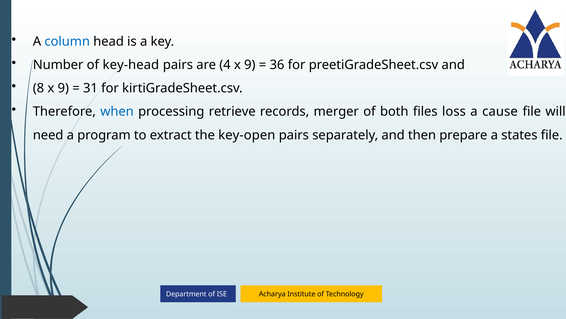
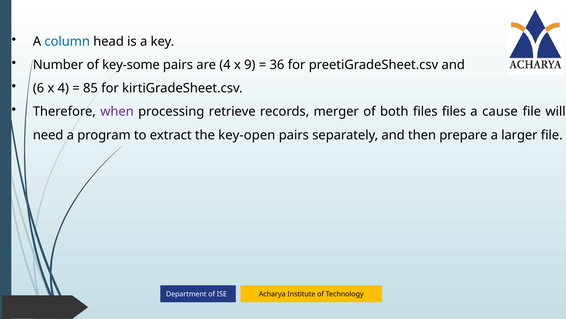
key-head: key-head -> key-some
8: 8 -> 6
9 at (63, 88): 9 -> 4
31: 31 -> 85
when colour: blue -> purple
files loss: loss -> files
states: states -> larger
